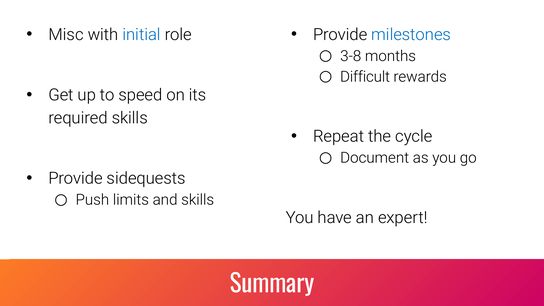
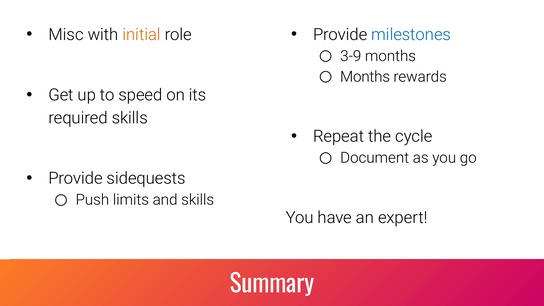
initial colour: blue -> orange
3-8: 3-8 -> 3-9
Difficult at (365, 77): Difficult -> Months
